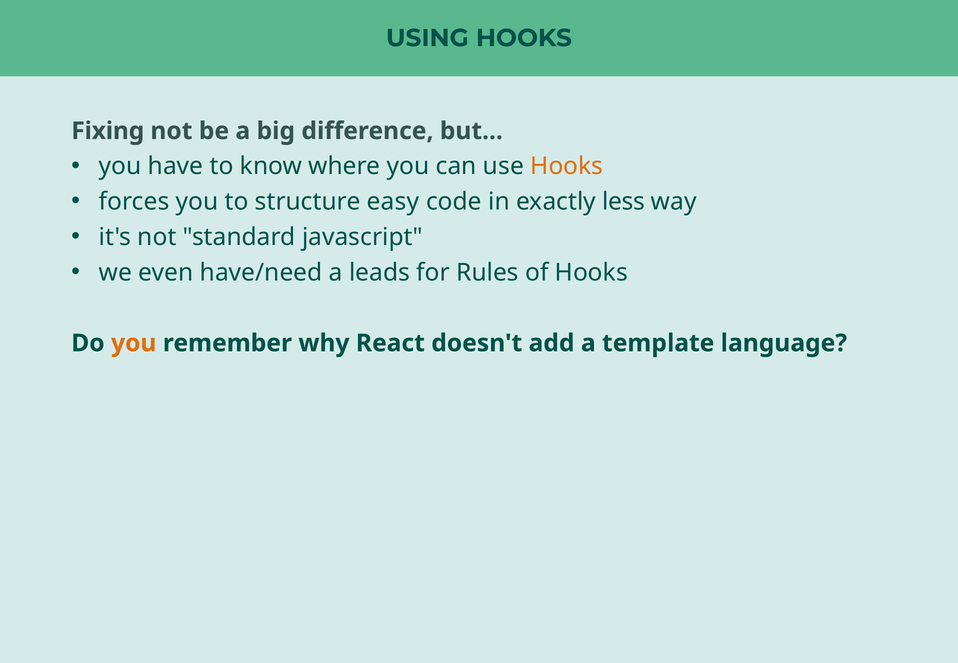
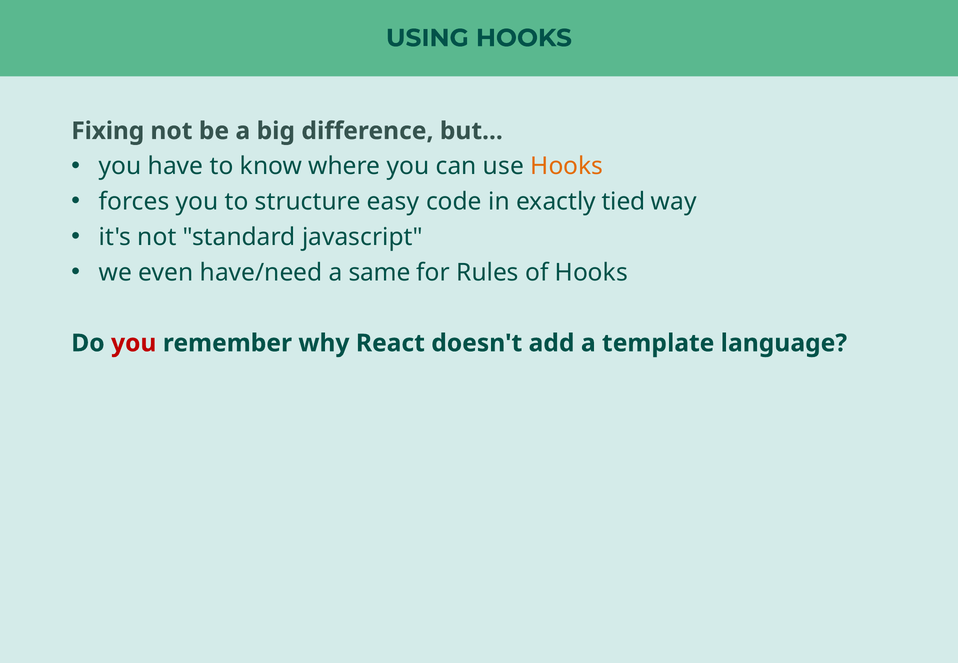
less: less -> tied
leads: leads -> same
you at (134, 343) colour: orange -> red
